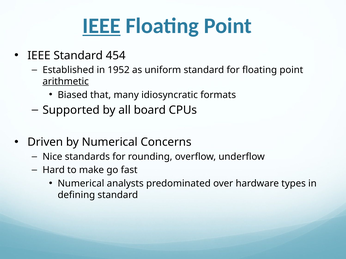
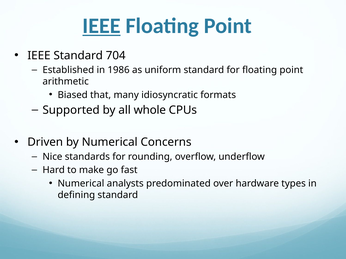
454: 454 -> 704
1952: 1952 -> 1986
arithmetic underline: present -> none
board: board -> whole
